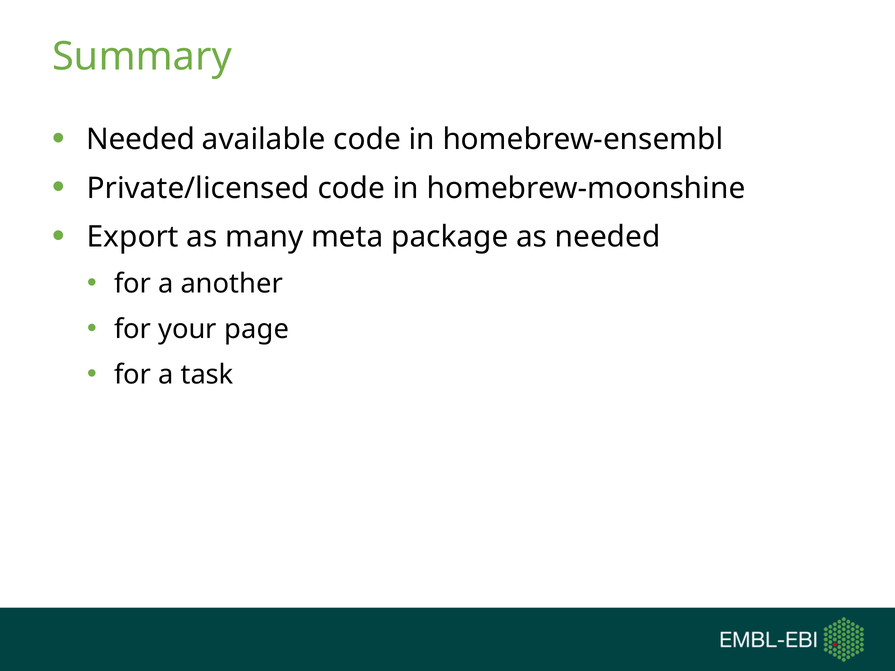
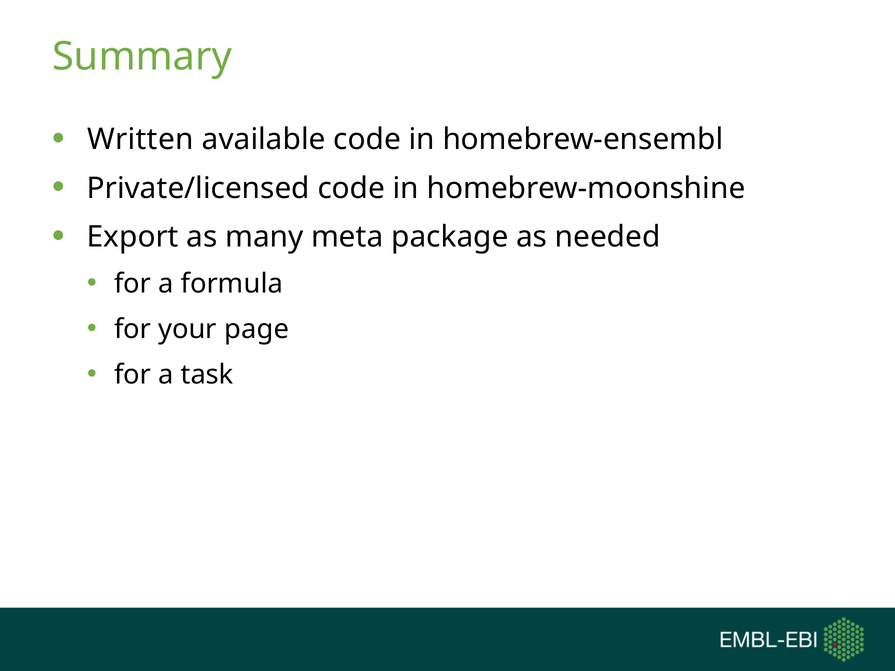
Needed at (141, 139): Needed -> Written
another: another -> formula
